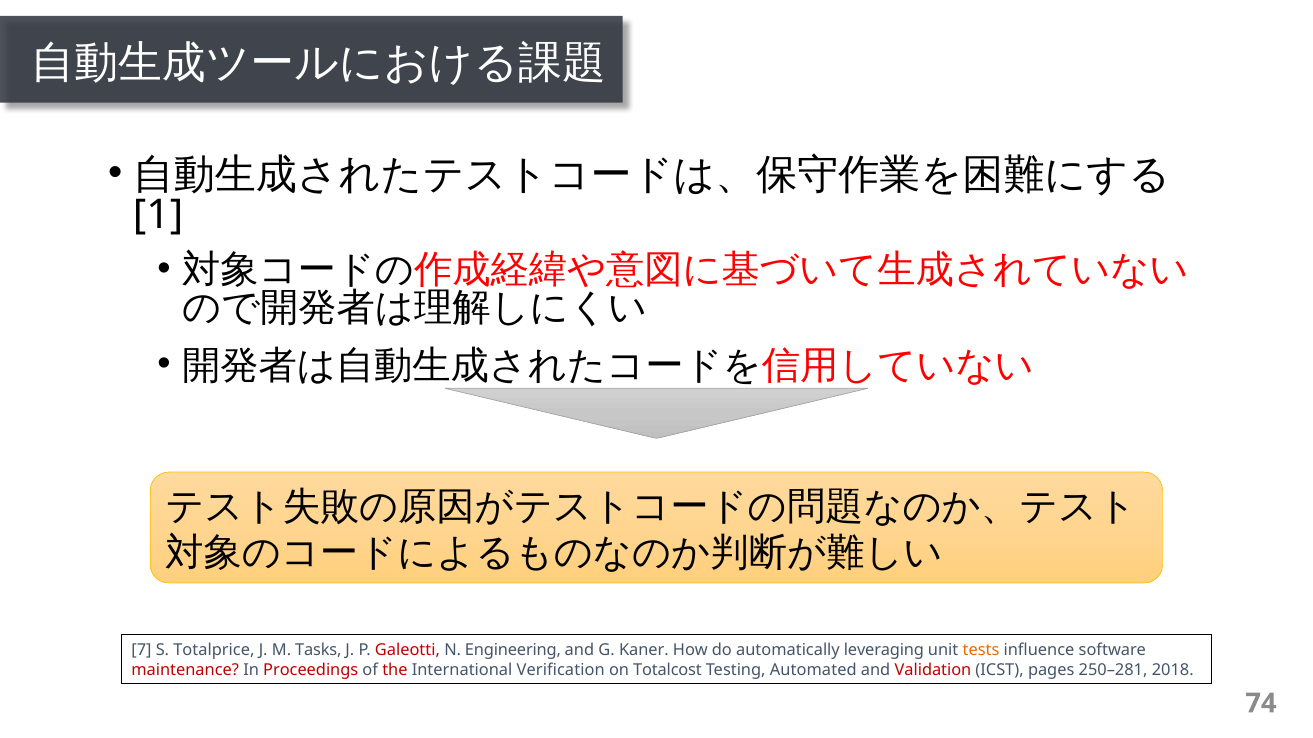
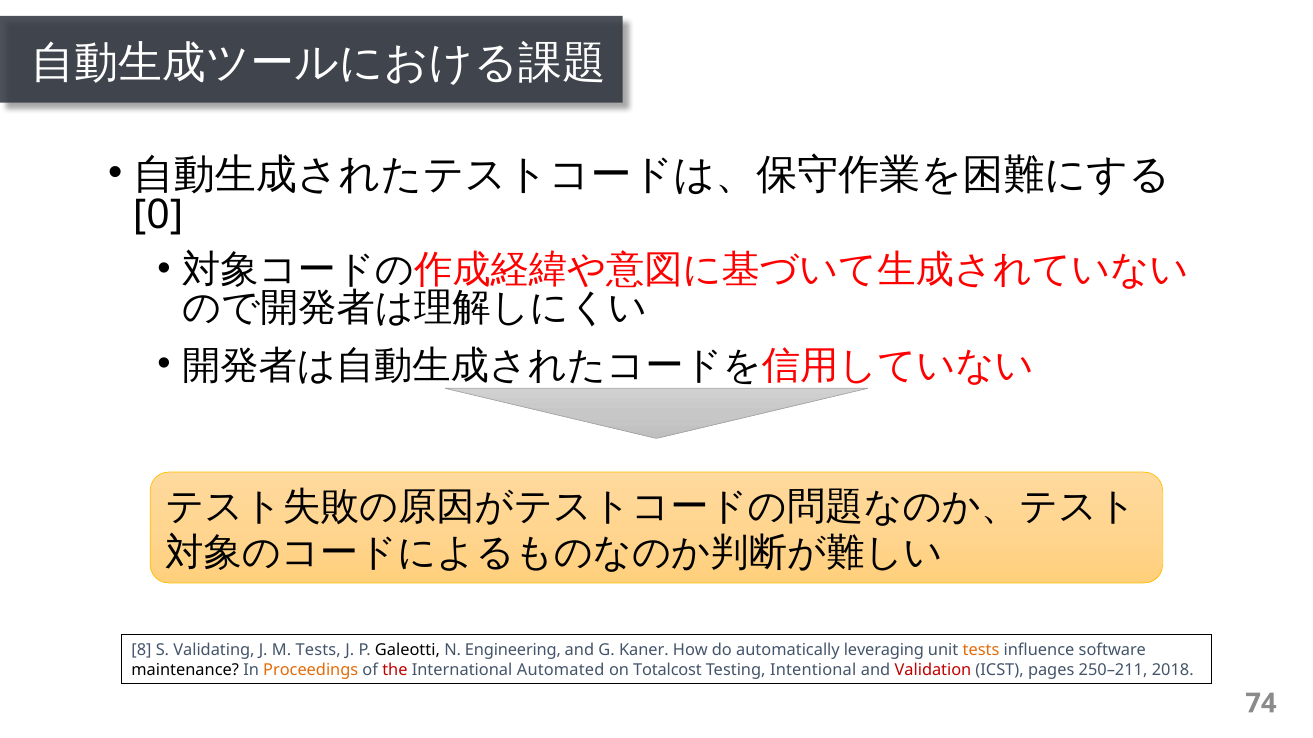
1: 1 -> 0
7: 7 -> 8
Totalprice: Totalprice -> Validating
M Tasks: Tasks -> Tests
Galeotti colour: red -> black
maintenance colour: red -> black
Proceedings colour: red -> orange
Veriﬁcation: Veriﬁcation -> Automated
Automated: Automated -> Intentional
250–281: 250–281 -> 250–211
